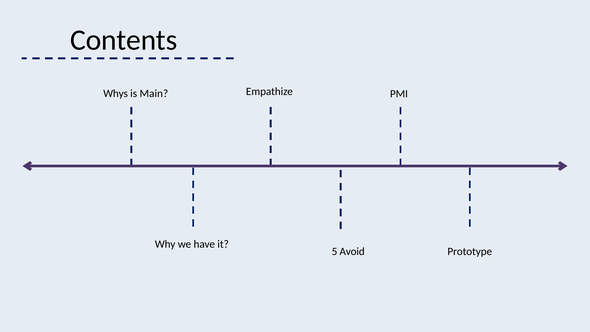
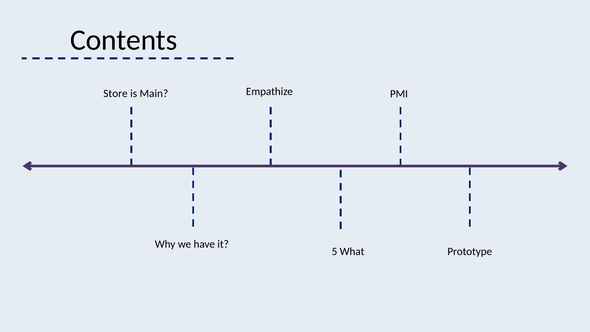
Whys: Whys -> Store
Avoid: Avoid -> What
